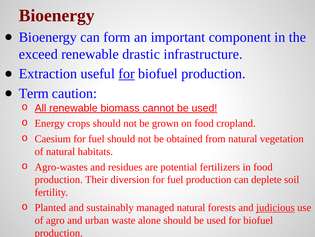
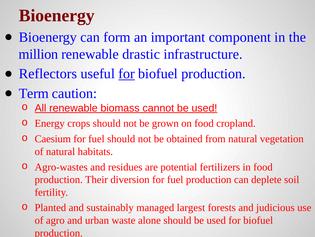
exceed: exceed -> million
Extraction: Extraction -> Reflectors
managed natural: natural -> largest
judicious underline: present -> none
